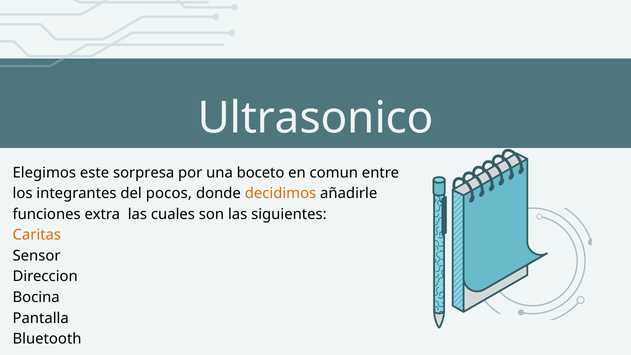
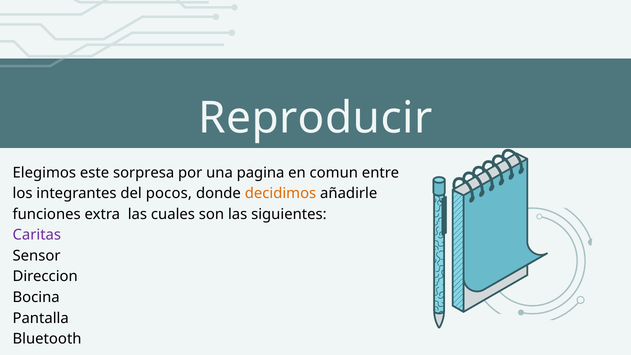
Ultrasonico: Ultrasonico -> Reproducir
boceto: boceto -> pagina
Caritas colour: orange -> purple
